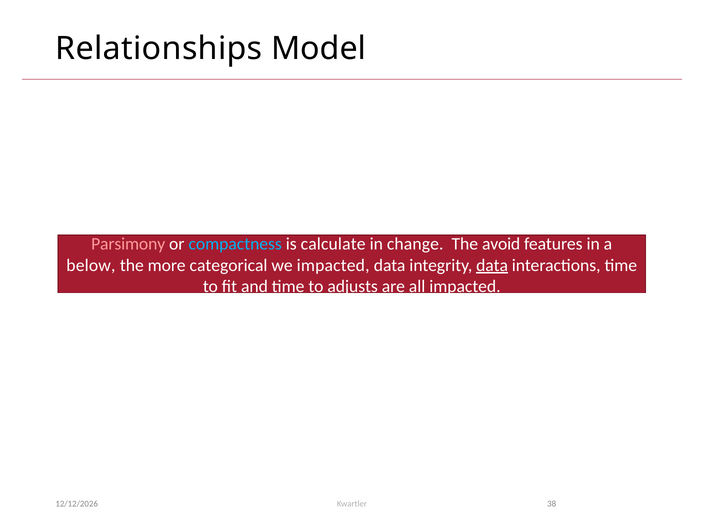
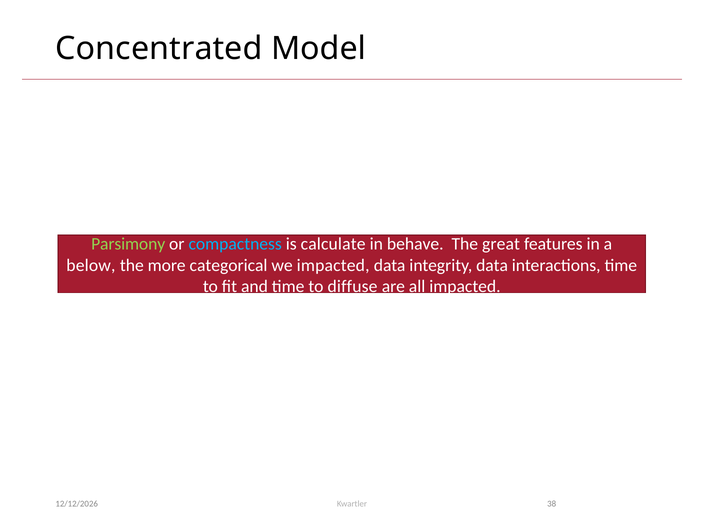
Relationships: Relationships -> Concentrated
Parsimony colour: pink -> light green
change: change -> behave
avoid: avoid -> great
data at (492, 265) underline: present -> none
adjusts: adjusts -> diffuse
